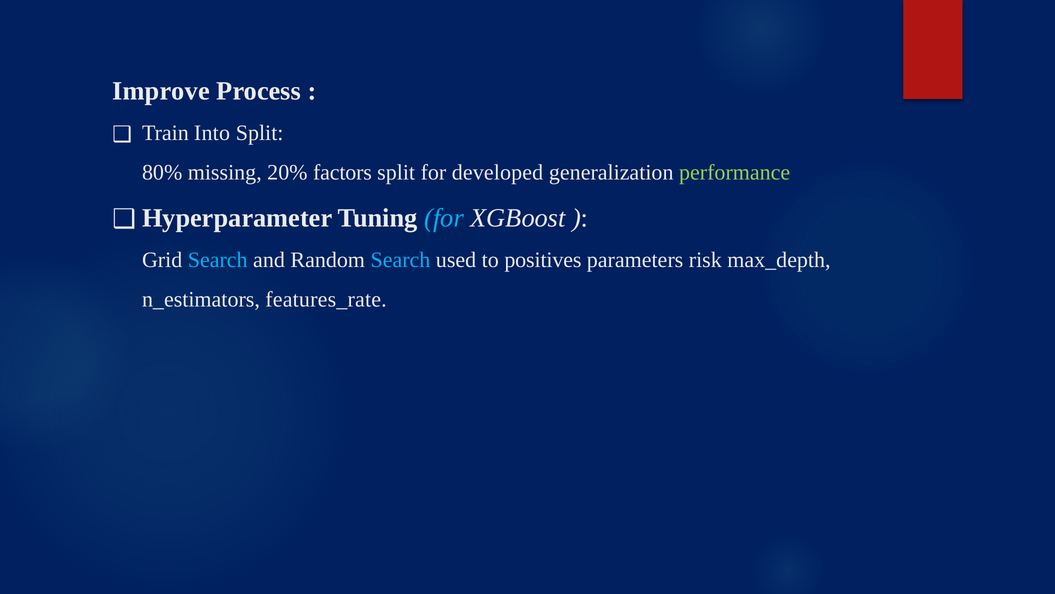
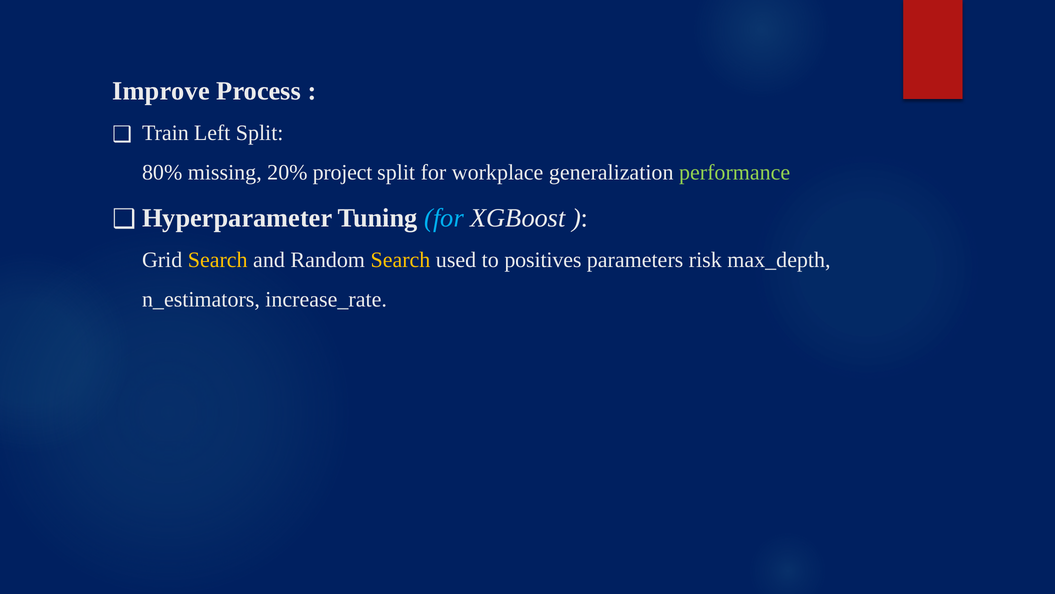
Into: Into -> Left
factors: factors -> project
developed: developed -> workplace
Search at (218, 260) colour: light blue -> yellow
Search at (400, 260) colour: light blue -> yellow
features_rate: features_rate -> increase_rate
